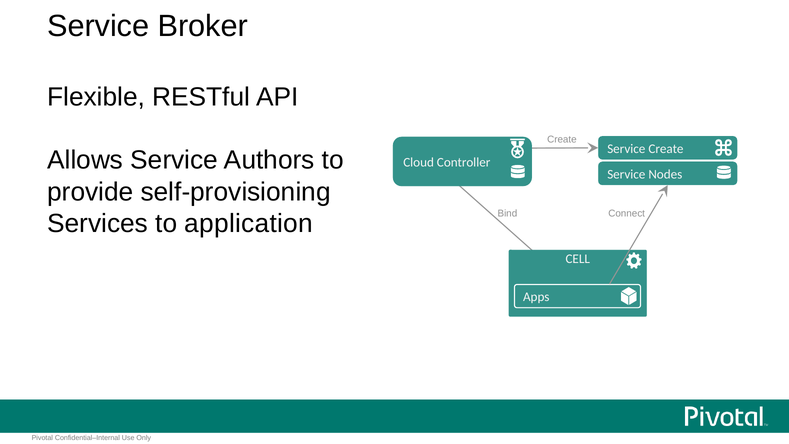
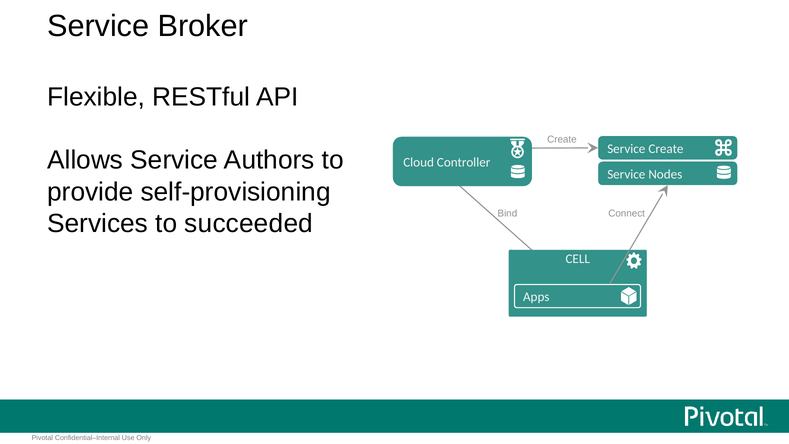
application: application -> succeeded
